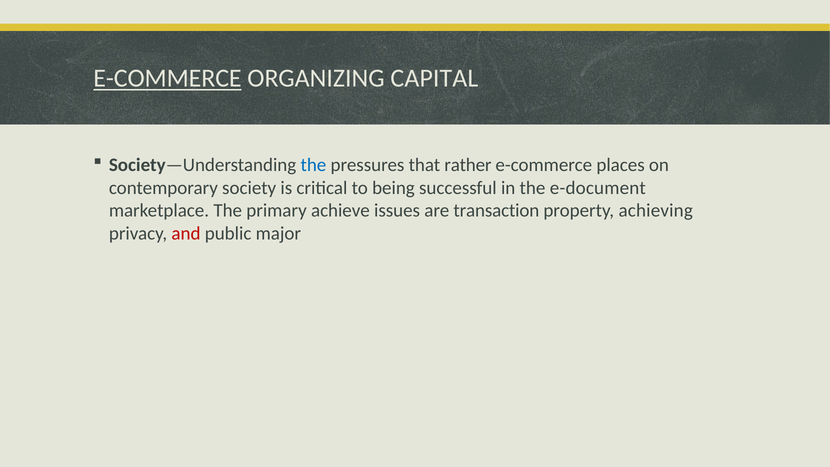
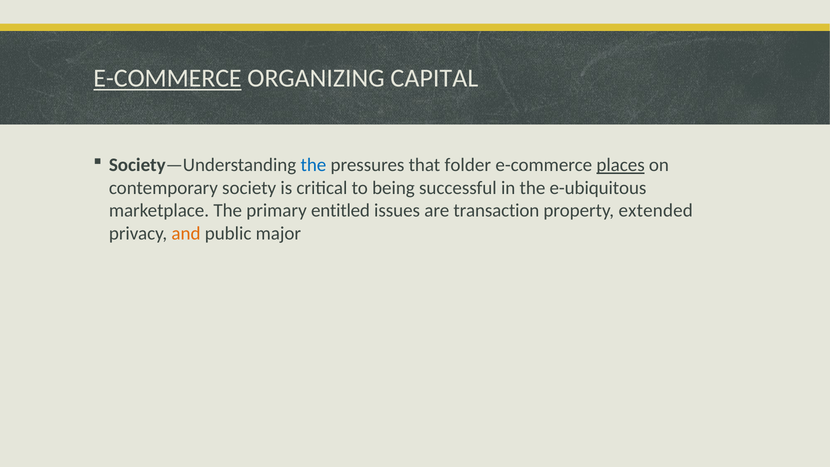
rather: rather -> folder
places underline: none -> present
e-document: e-document -> e-ubiquitous
achieve: achieve -> entitled
achieving: achieving -> extended
and colour: red -> orange
